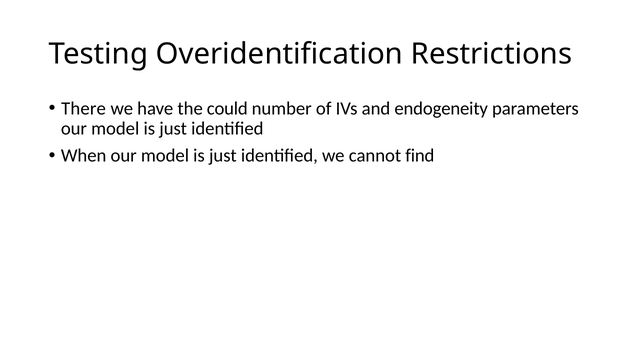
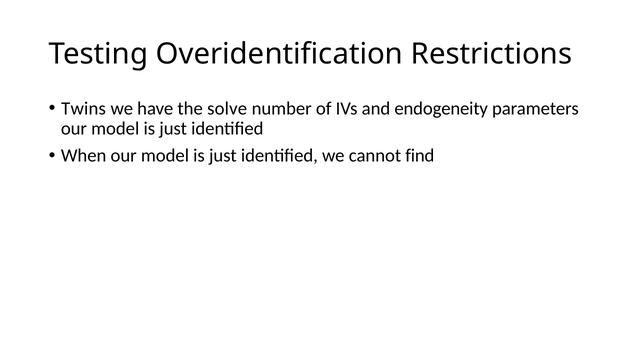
There: There -> Twins
could: could -> solve
